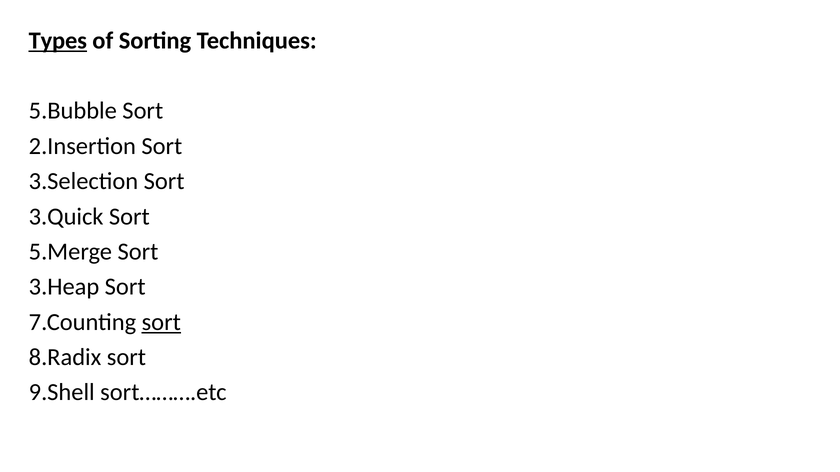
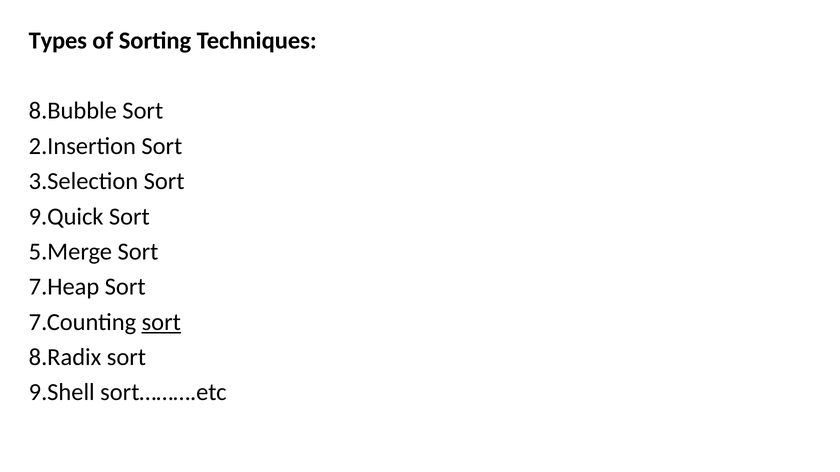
Types underline: present -> none
5.Bubble: 5.Bubble -> 8.Bubble
3.Quick: 3.Quick -> 9.Quick
3.Heap: 3.Heap -> 7.Heap
